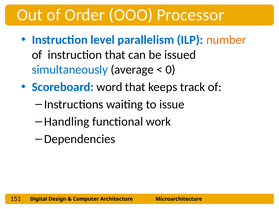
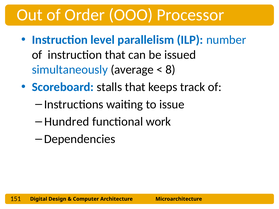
number colour: orange -> blue
0: 0 -> 8
word: word -> stalls
Handling: Handling -> Hundred
